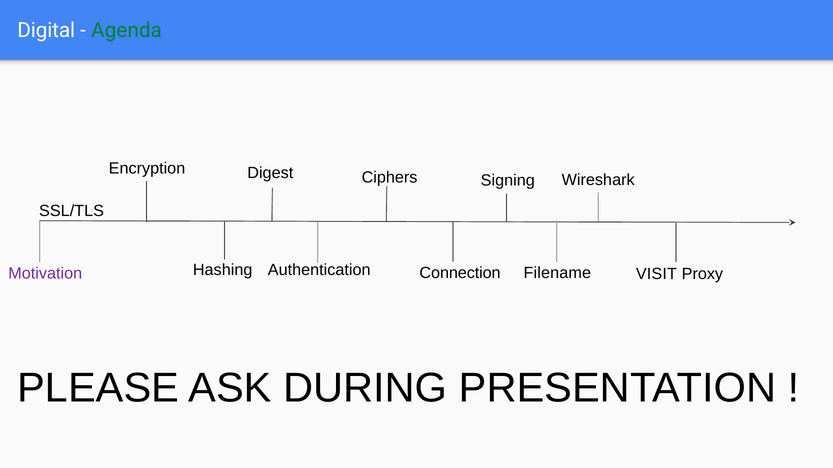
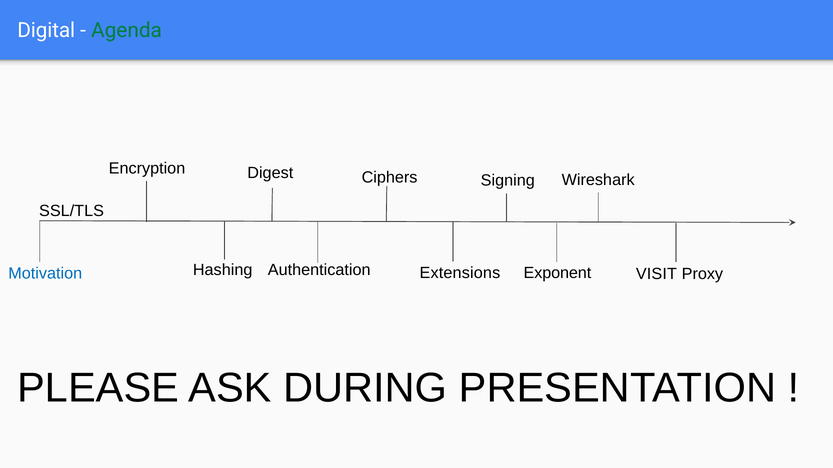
Connection: Connection -> Extensions
Filename: Filename -> Exponent
Motivation colour: purple -> blue
